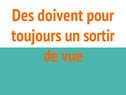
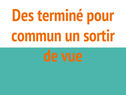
doivent: doivent -> terminé
toujours: toujours -> commun
